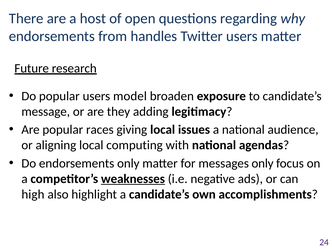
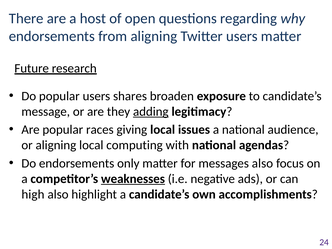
from handles: handles -> aligning
model: model -> shares
adding underline: none -> present
messages only: only -> also
